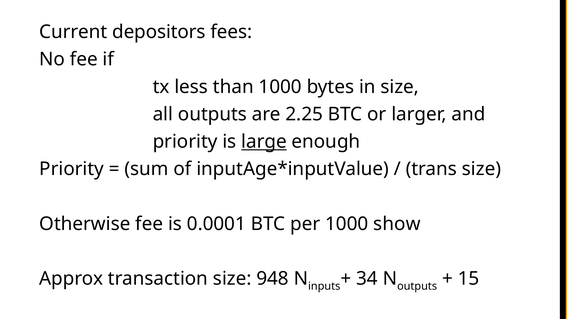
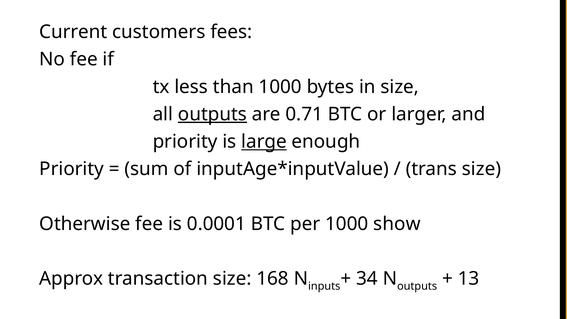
depositors: depositors -> customers
outputs at (212, 114) underline: none -> present
2.25: 2.25 -> 0.71
948: 948 -> 168
15: 15 -> 13
